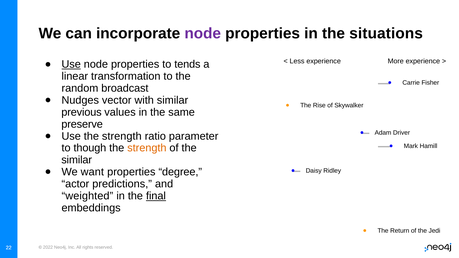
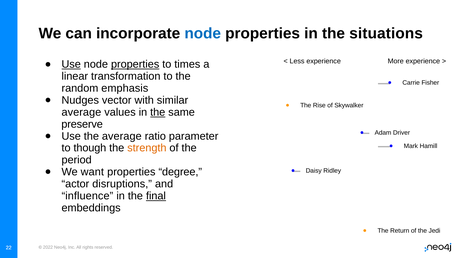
node at (203, 33) colour: purple -> blue
properties at (135, 64) underline: none -> present
tends: tends -> times
broadcast: broadcast -> emphasis
previous at (81, 112): previous -> average
the at (158, 112) underline: none -> present
Use the strength: strength -> average
similar at (77, 160): similar -> period
predictions: predictions -> disruptions
weighted: weighted -> influence
